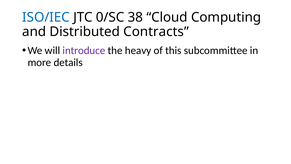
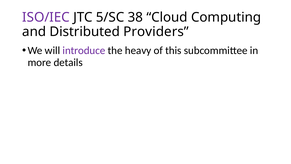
ISO/IEC colour: blue -> purple
0/SC: 0/SC -> 5/SC
Contracts: Contracts -> Providers
